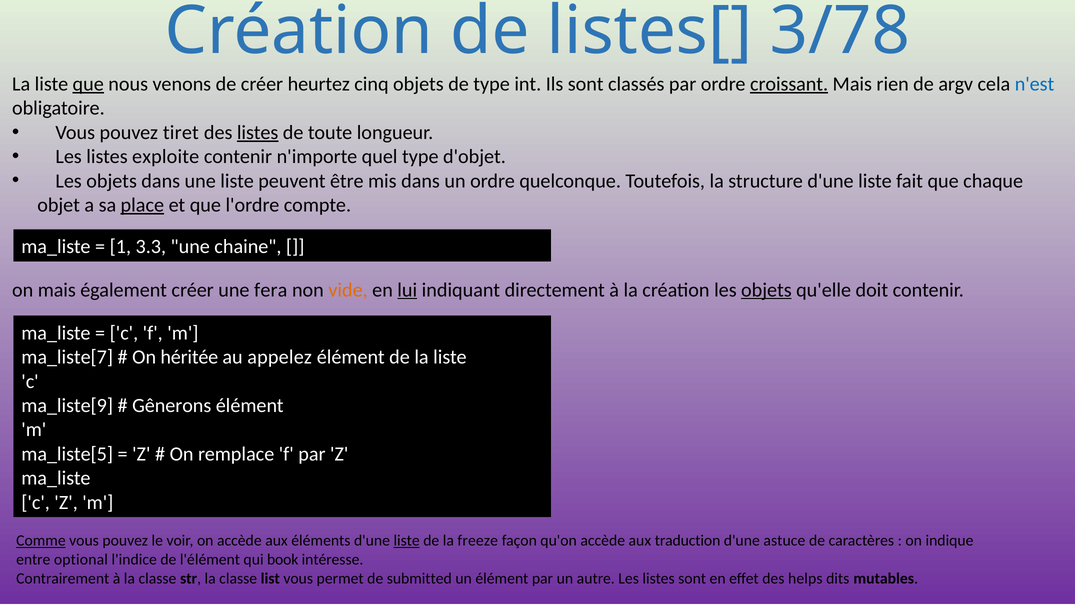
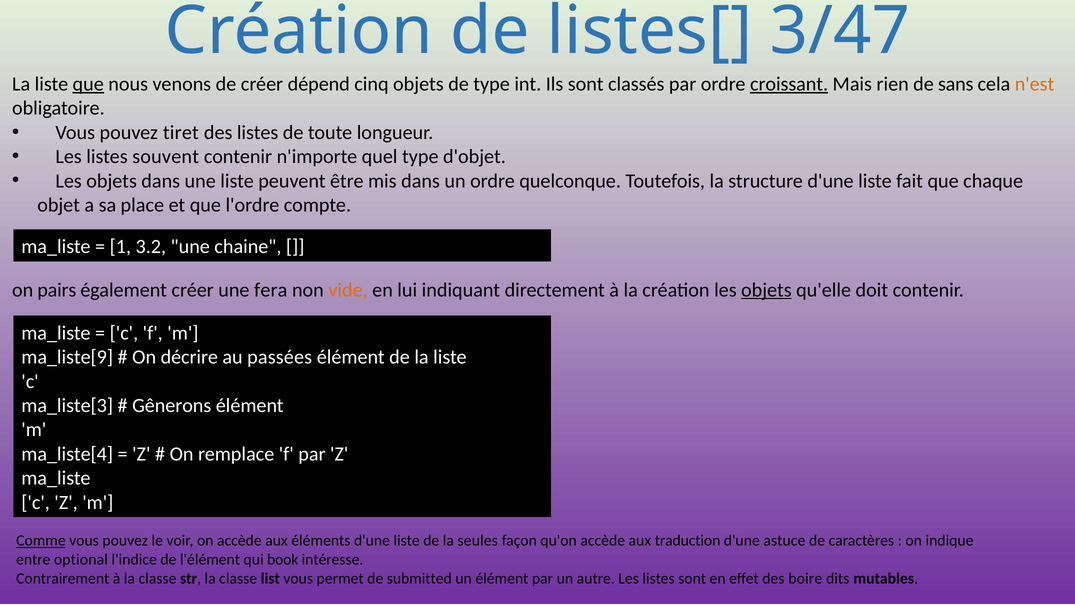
3/78: 3/78 -> 3/47
heurtez: heurtez -> dépend
argv: argv -> sans
n'est colour: blue -> orange
listes at (258, 132) underline: present -> none
exploite: exploite -> souvent
place underline: present -> none
3.3: 3.3 -> 3.2
on mais: mais -> pairs
lui underline: present -> none
ma_liste[7: ma_liste[7 -> ma_liste[9
héritée: héritée -> décrire
appelez: appelez -> passées
ma_liste[9: ma_liste[9 -> ma_liste[3
ma_liste[5: ma_liste[5 -> ma_liste[4
liste at (407, 540) underline: present -> none
freeze: freeze -> seules
helps: helps -> boire
